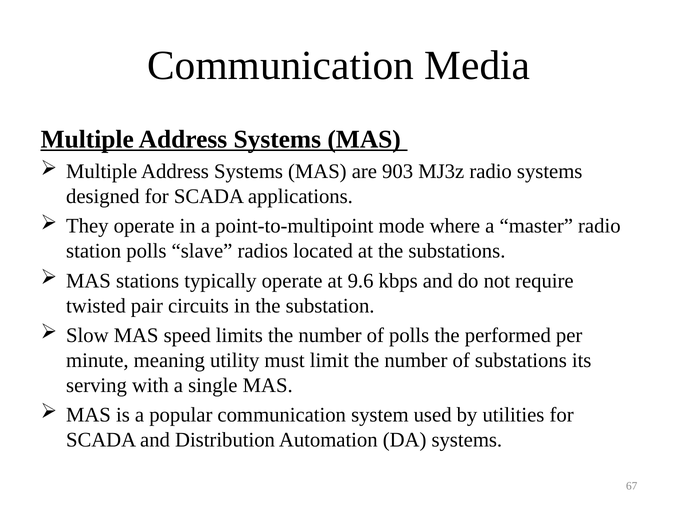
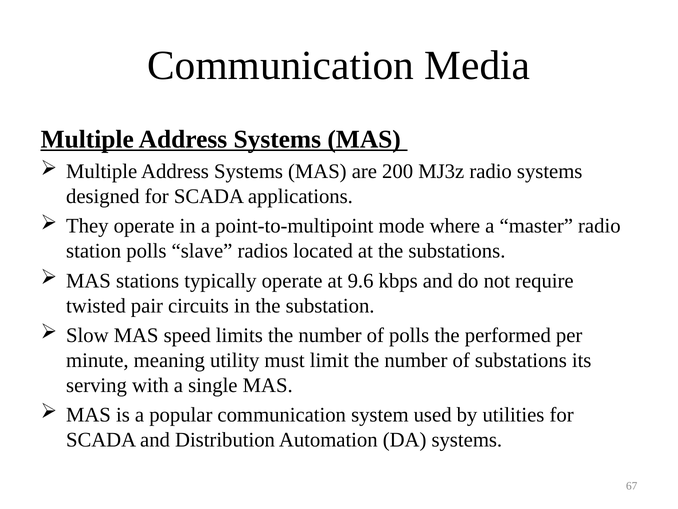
903: 903 -> 200
